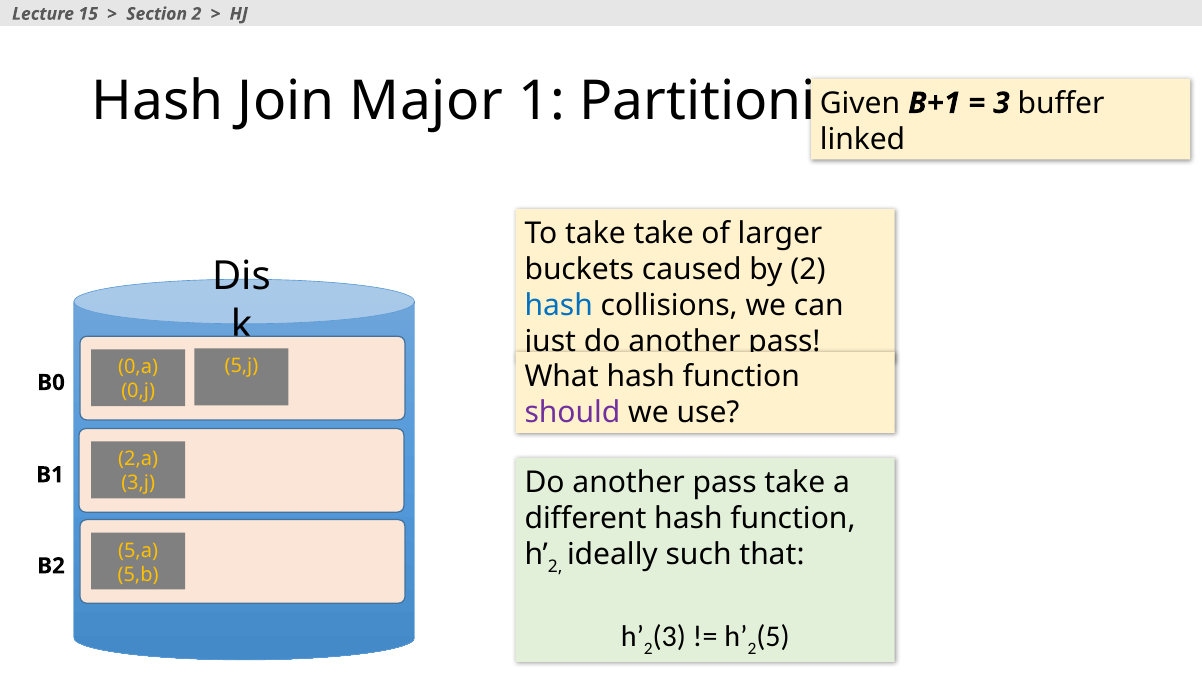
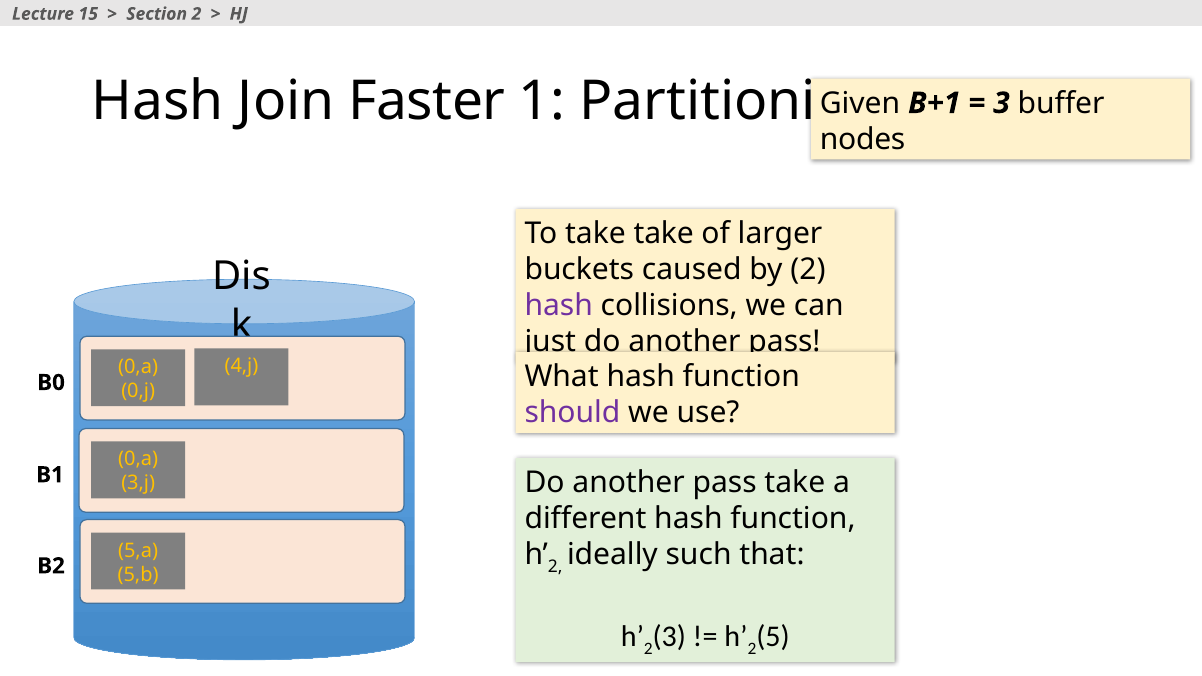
Major: Major -> Faster
linked: linked -> nodes
hash at (559, 306) colour: blue -> purple
5,j: 5,j -> 4,j
2,a at (138, 459): 2,a -> 0,a
